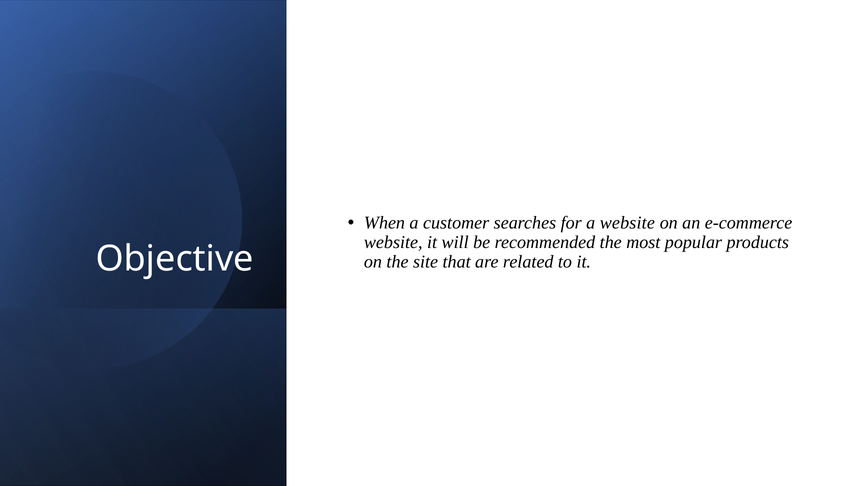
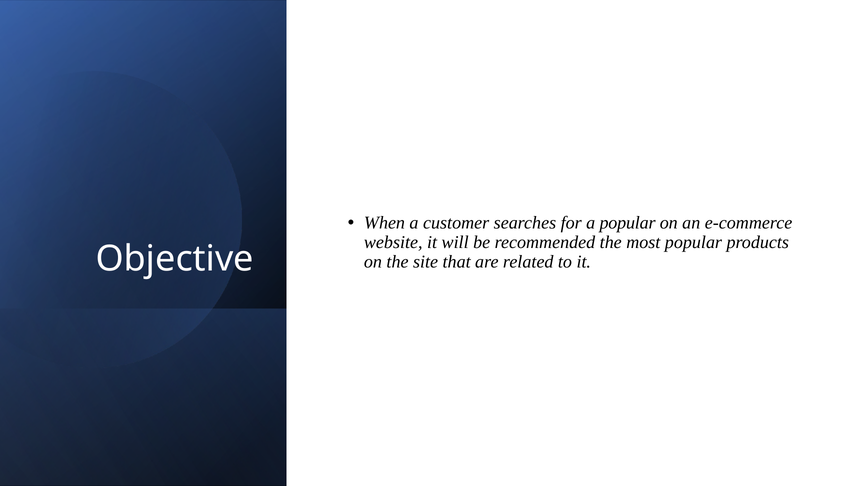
a website: website -> popular
